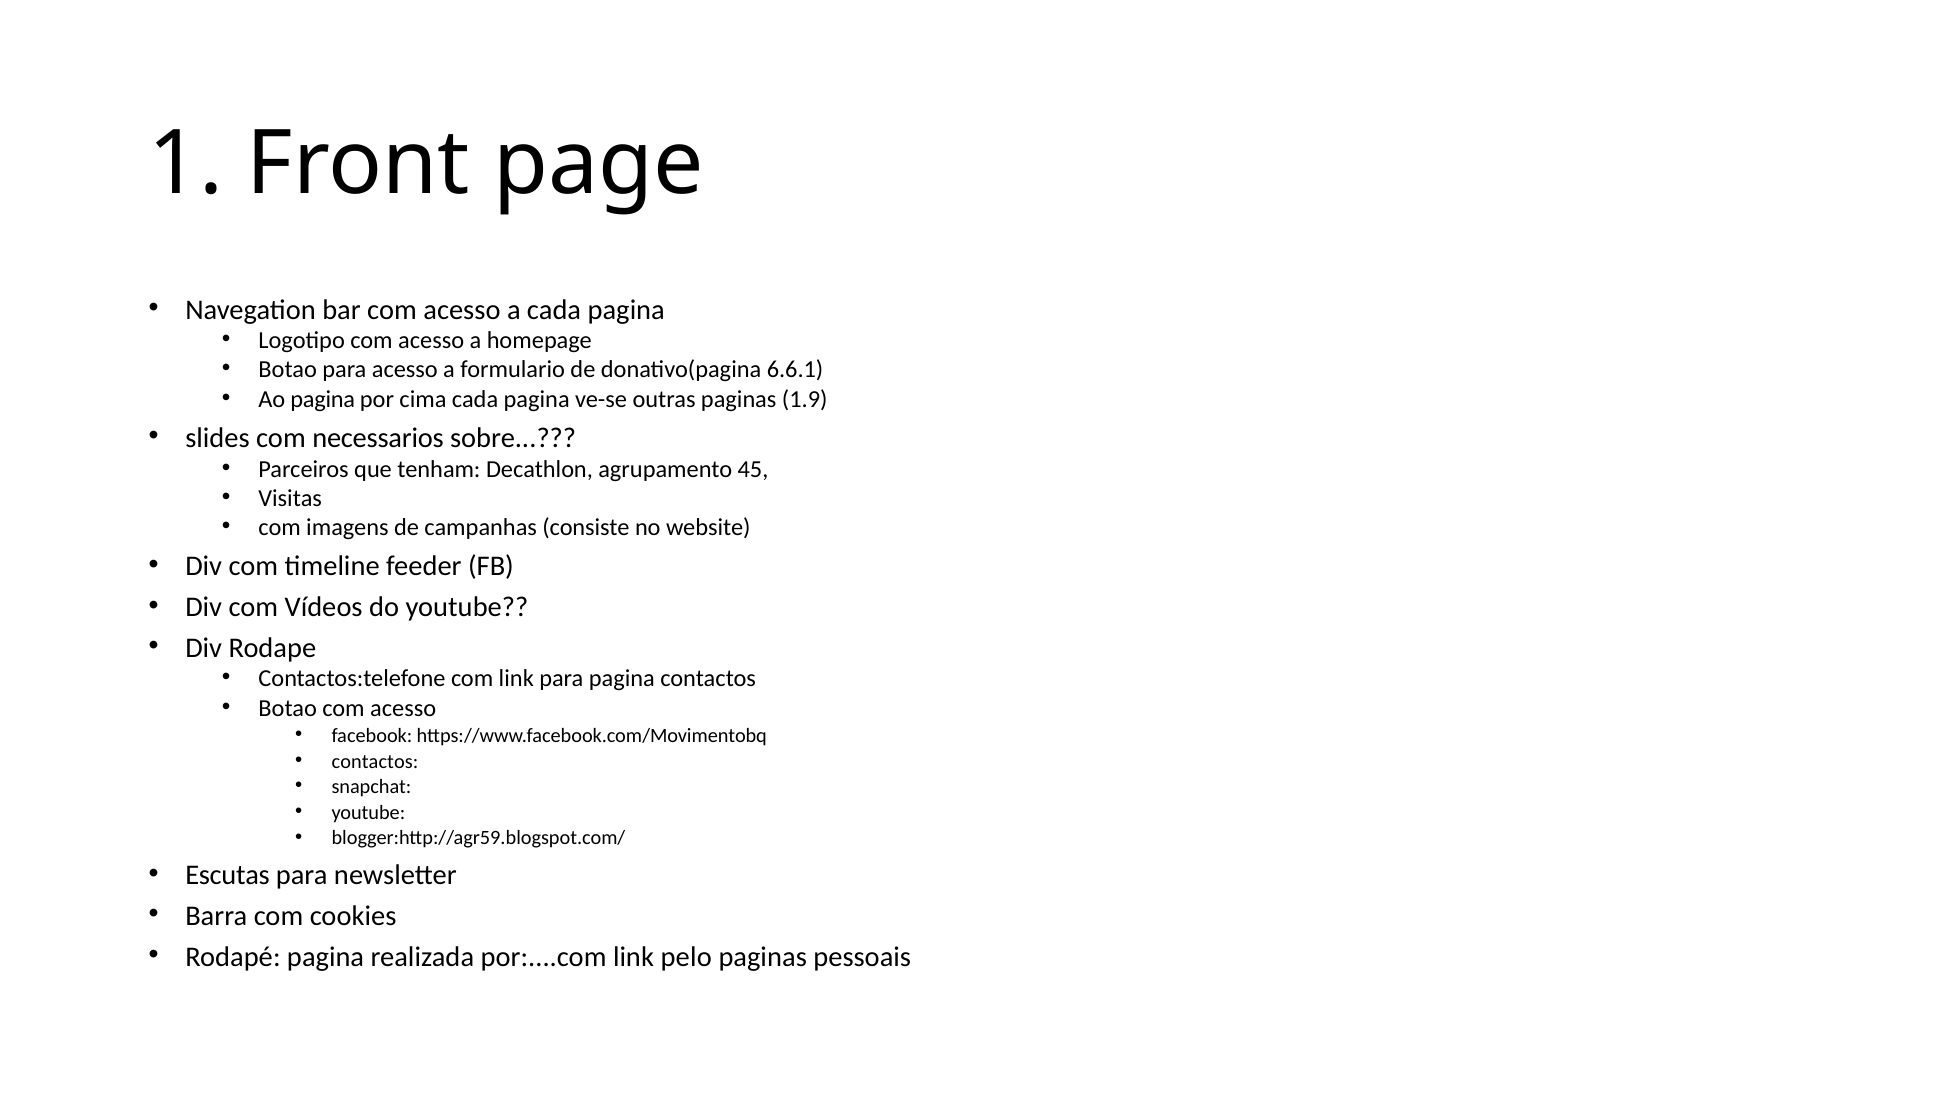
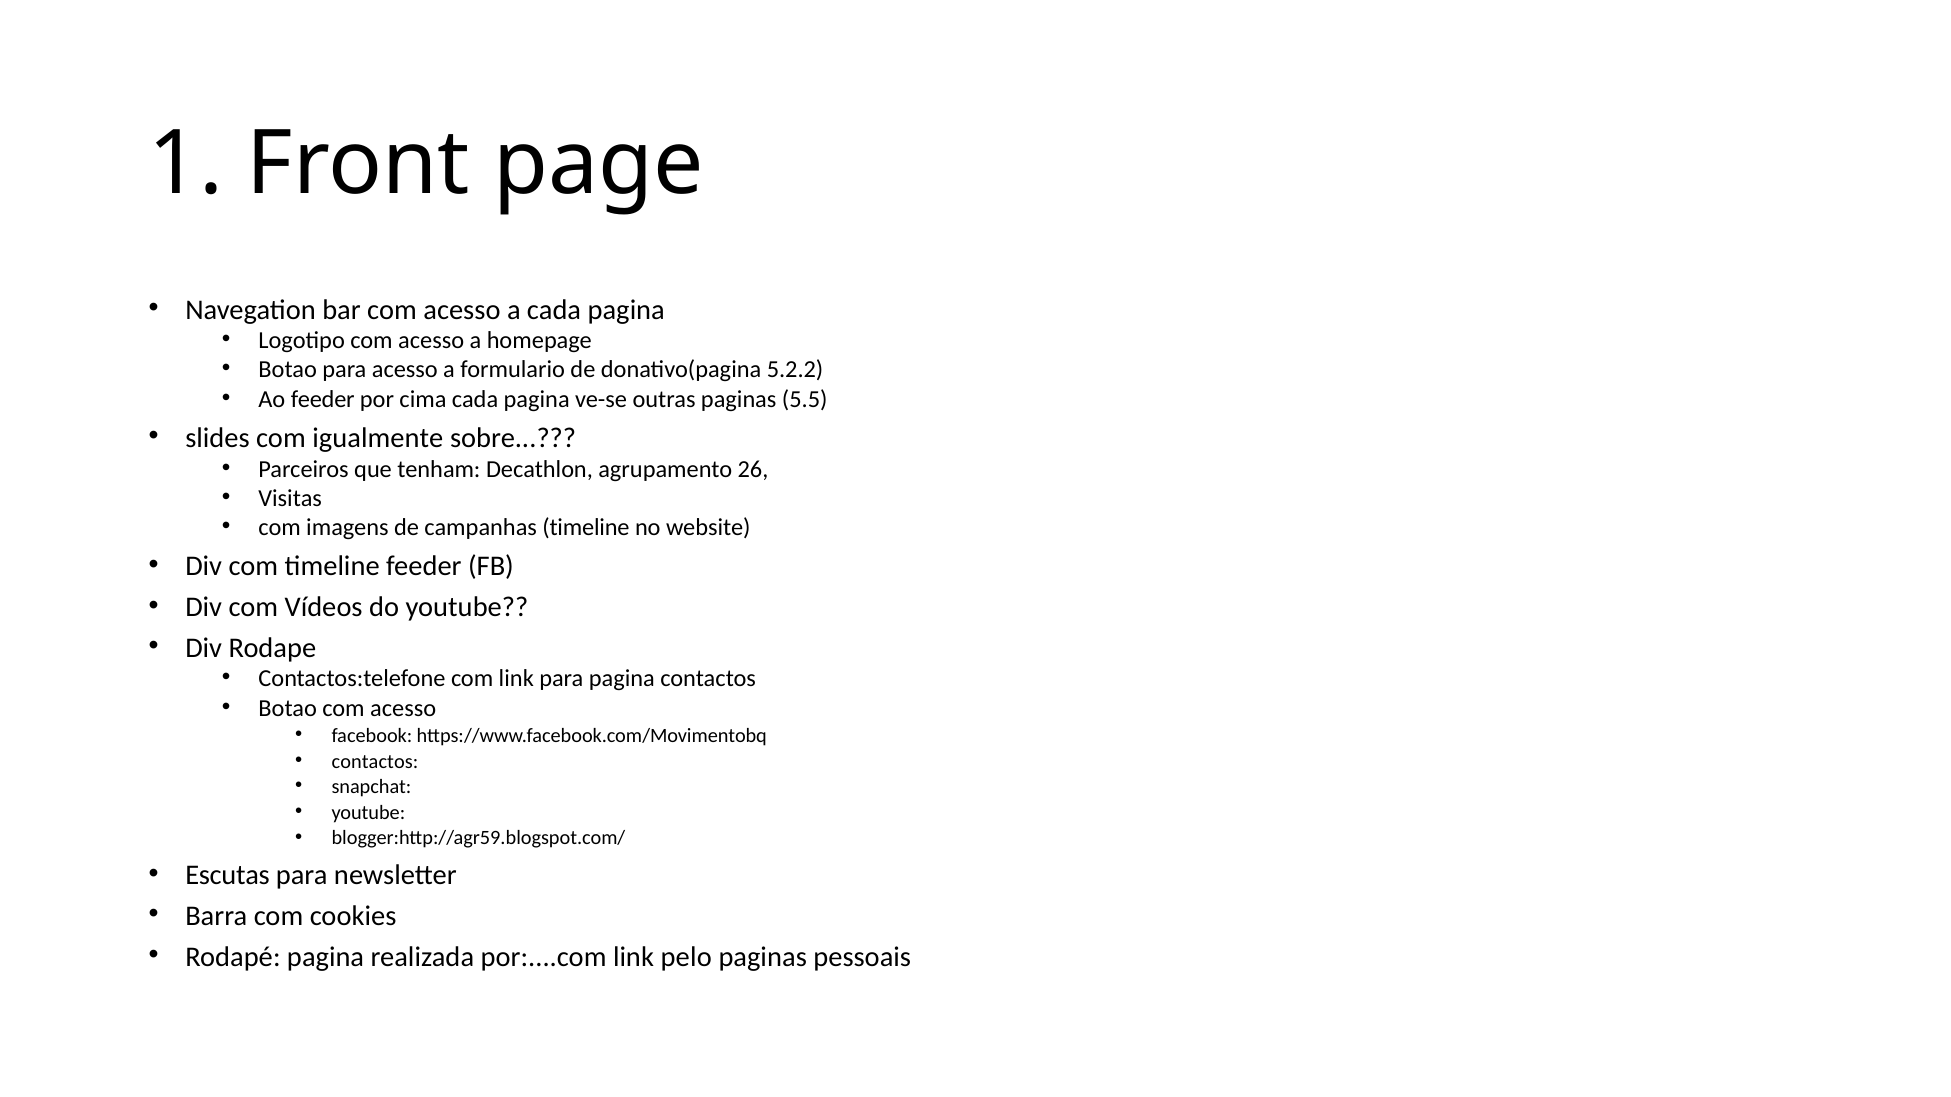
6.6.1: 6.6.1 -> 5.2.2
Ao pagina: pagina -> feeder
1.9: 1.9 -> 5.5
necessarios: necessarios -> igualmente
45: 45 -> 26
campanhas consiste: consiste -> timeline
